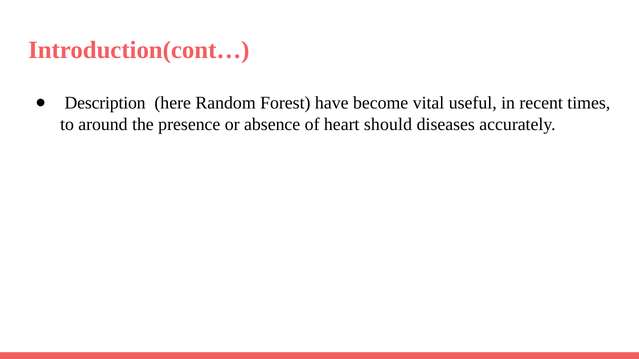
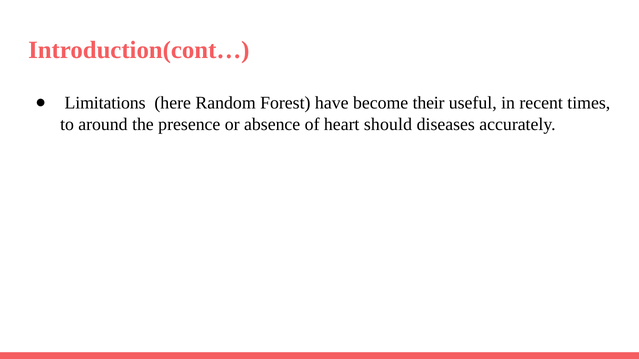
Description: Description -> Limitations
vital: vital -> their
